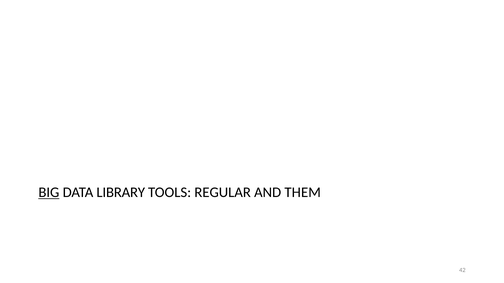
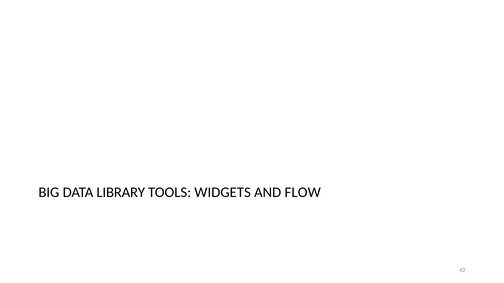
BIG underline: present -> none
REGULAR: REGULAR -> WIDGETS
THEM: THEM -> FLOW
